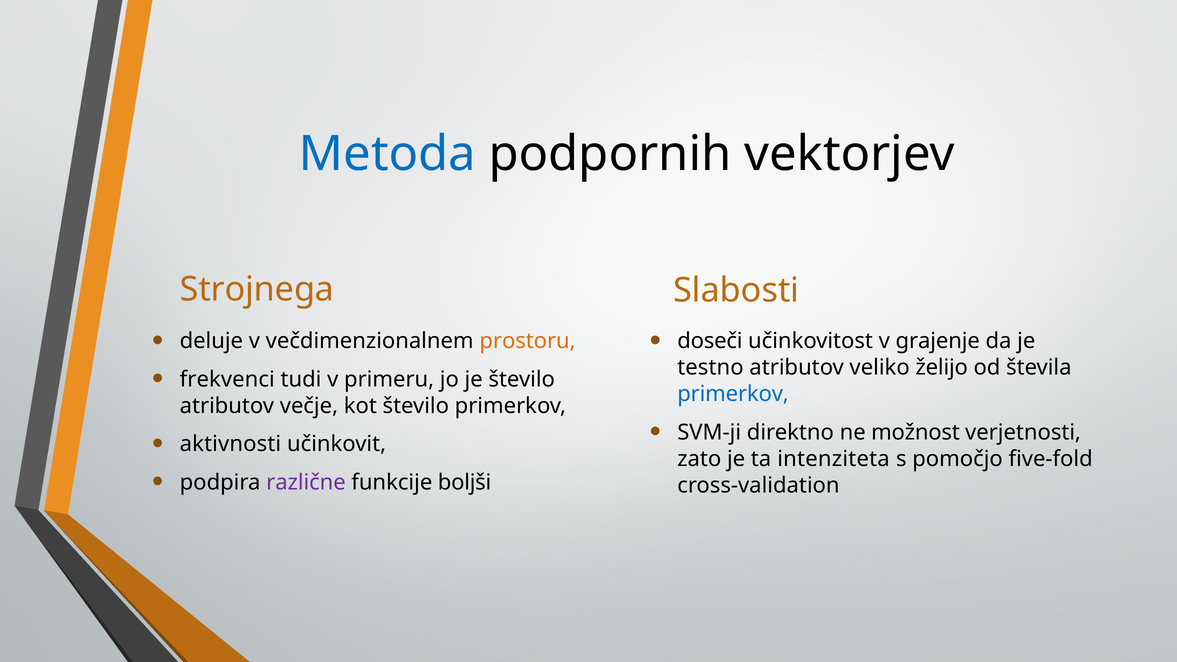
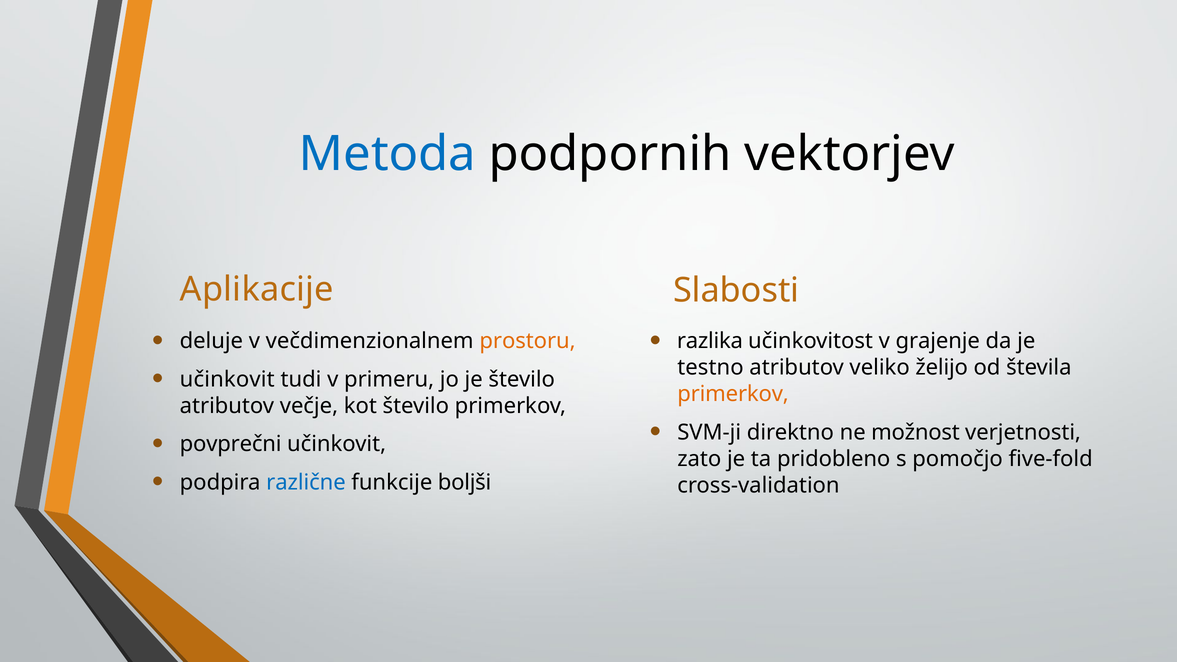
Strojnega: Strojnega -> Aplikacije
doseči: doseči -> razlika
frekvenci at (227, 379): frekvenci -> učinkovit
primerkov at (733, 394) colour: blue -> orange
aktivnosti: aktivnosti -> povprečni
intenziteta: intenziteta -> pridobleno
različne colour: purple -> blue
